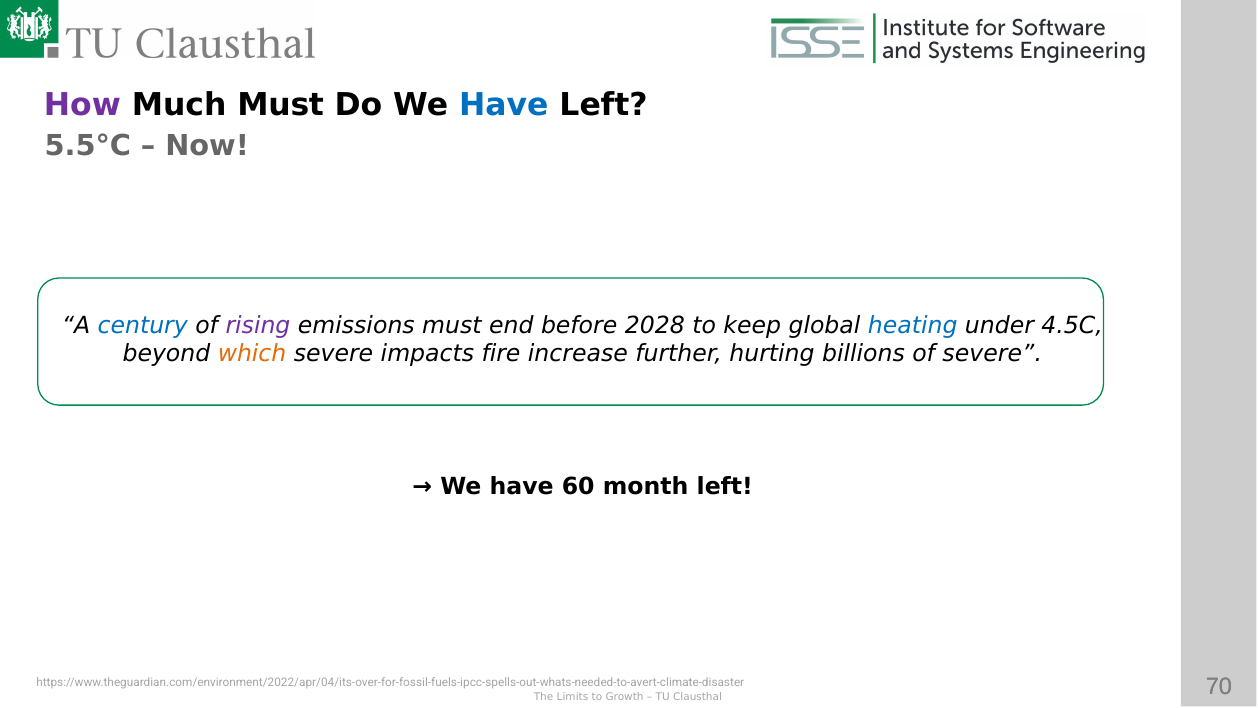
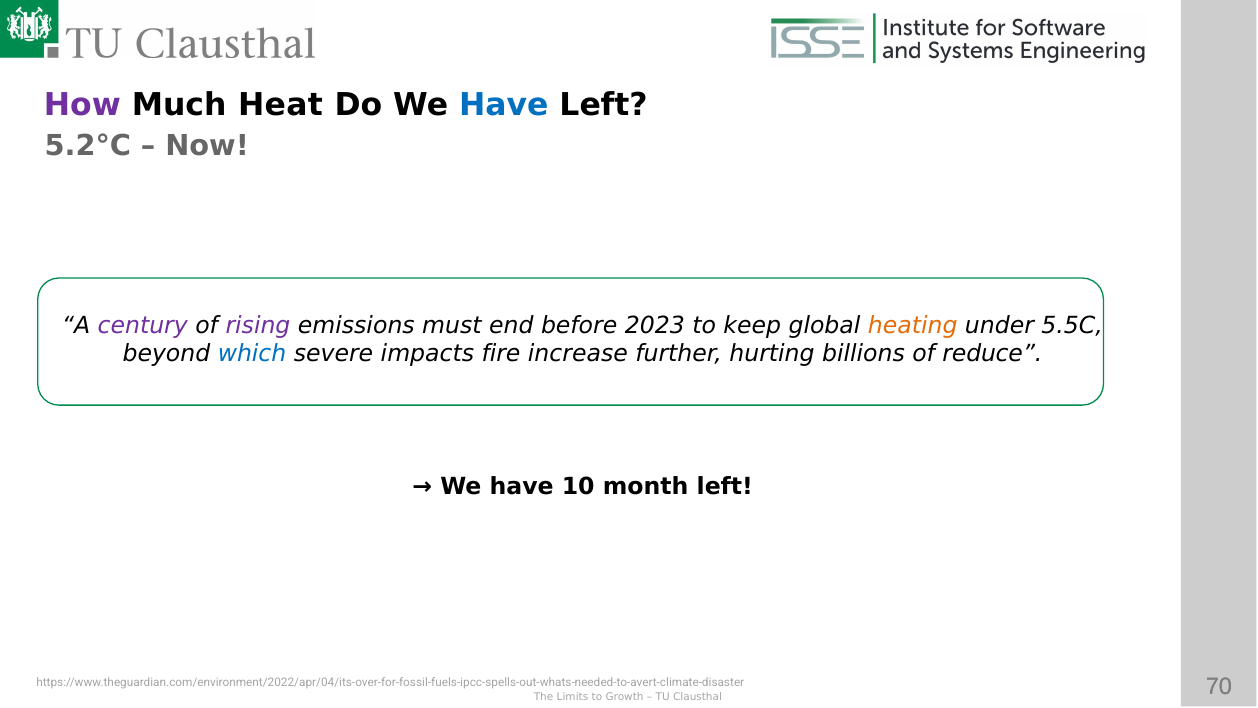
Much Must: Must -> Heat
5.5°C: 5.5°C -> 5.2°C
century colour: blue -> purple
2028: 2028 -> 2023
heating colour: blue -> orange
4.5C: 4.5C -> 5.5C
which colour: orange -> blue
of severe: severe -> reduce
60: 60 -> 10
